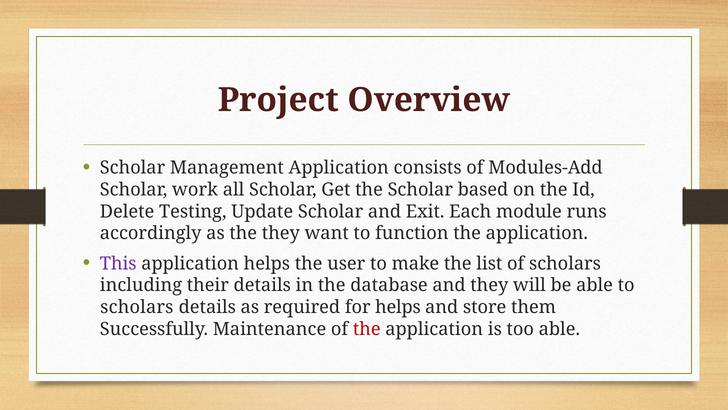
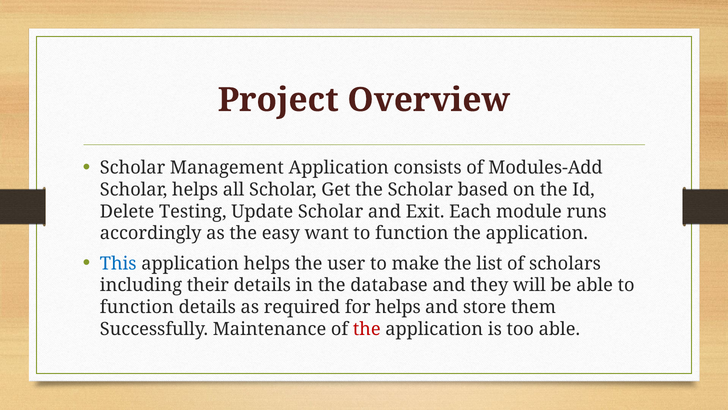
Scholar work: work -> helps
the they: they -> easy
This colour: purple -> blue
scholars at (137, 307): scholars -> function
